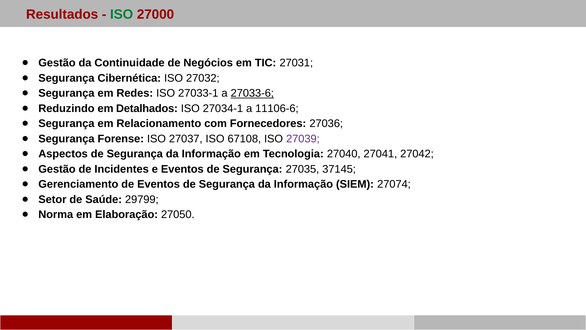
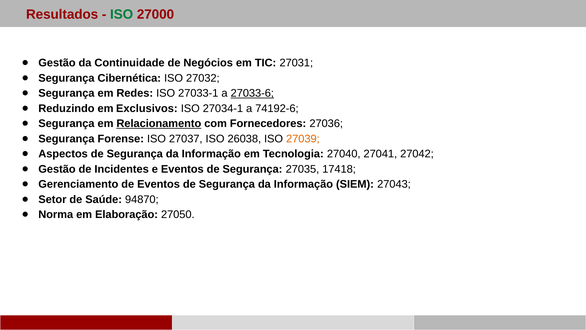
Detalhados: Detalhados -> Exclusivos
11106-6: 11106-6 -> 74192-6
Relacionamento underline: none -> present
67108: 67108 -> 26038
27039 colour: purple -> orange
37145: 37145 -> 17418
27074: 27074 -> 27043
29799: 29799 -> 94870
